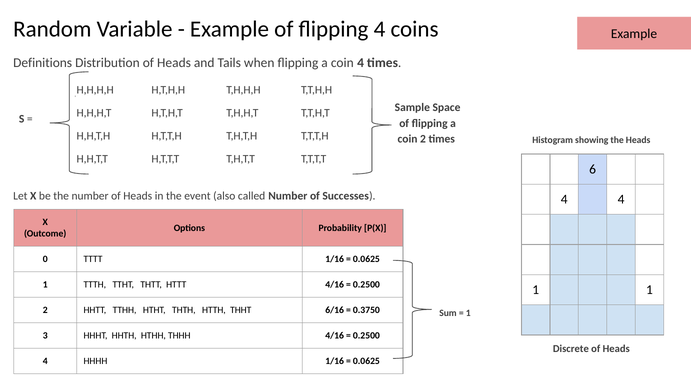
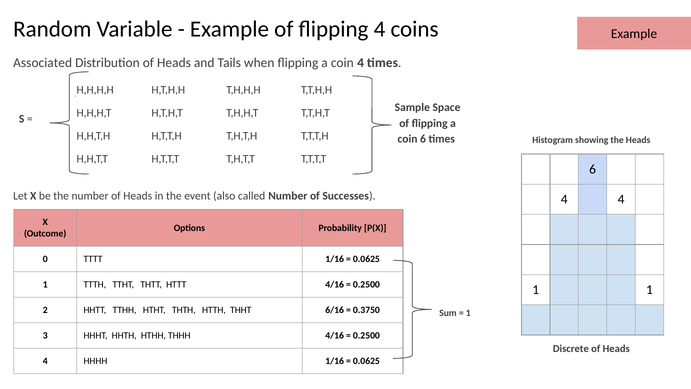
Definitions: Definitions -> Associated
coin 2: 2 -> 6
